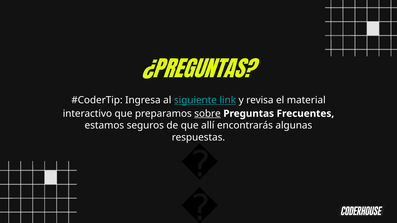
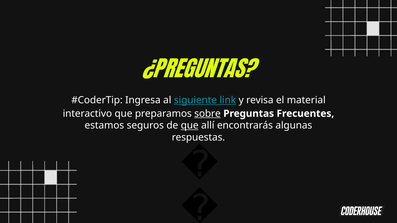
que at (190, 126) underline: none -> present
